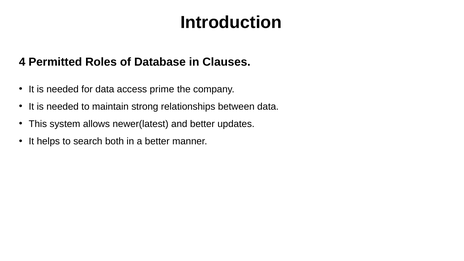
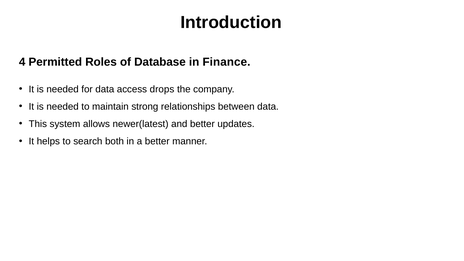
Clauses: Clauses -> Finance
prime: prime -> drops
